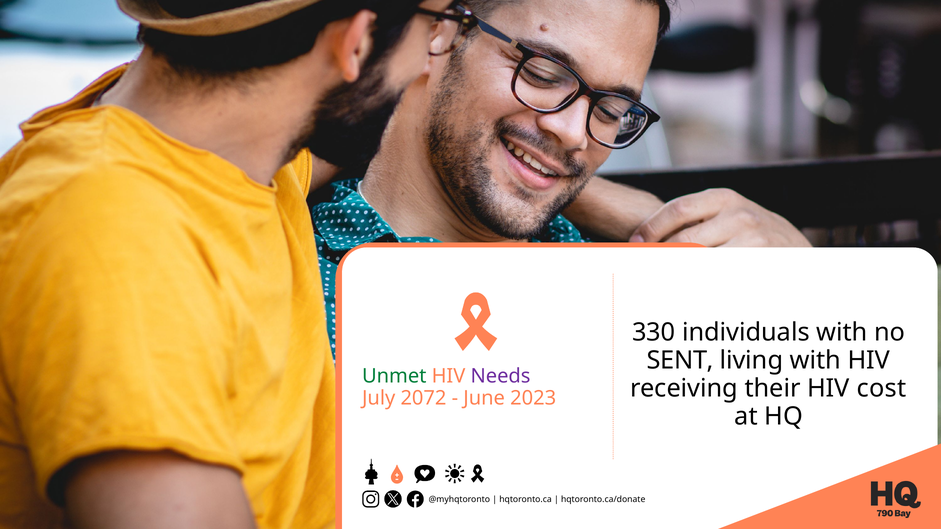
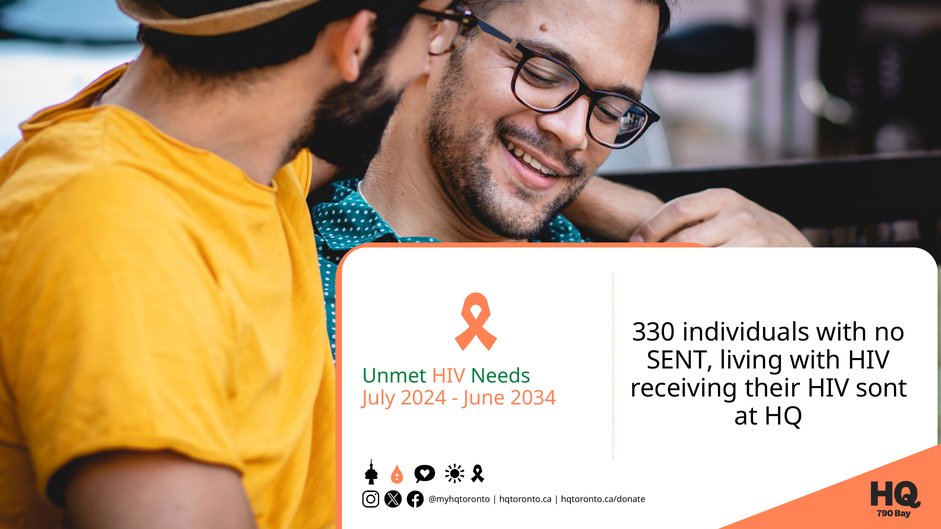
Needs colour: purple -> green
cost: cost -> sont
2072: 2072 -> 2024
2023: 2023 -> 2034
